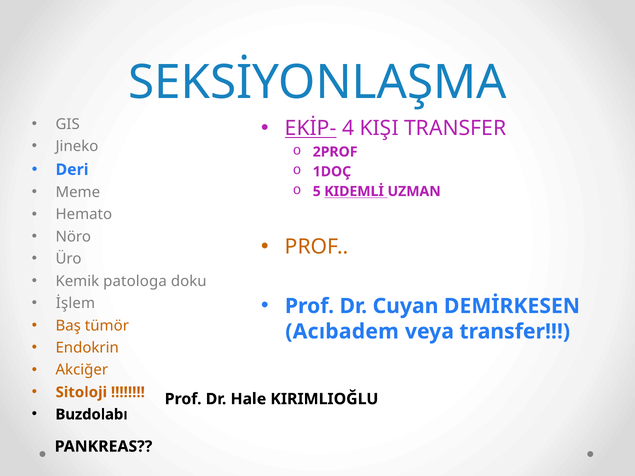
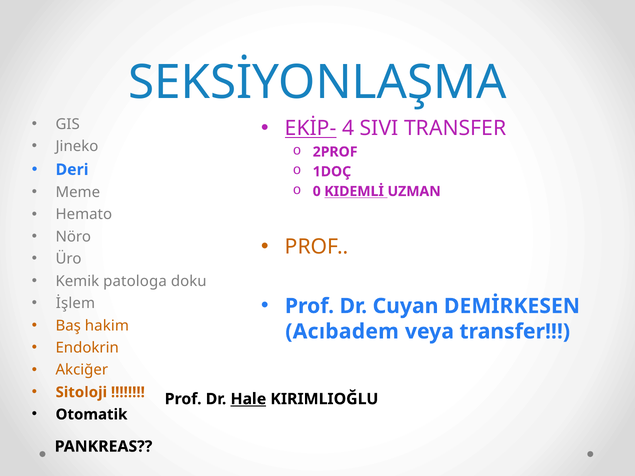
KIŞI: KIŞI -> SIVI
5: 5 -> 0
tümör: tümör -> hakim
Hale underline: none -> present
Buzdolabı: Buzdolabı -> Otomatik
